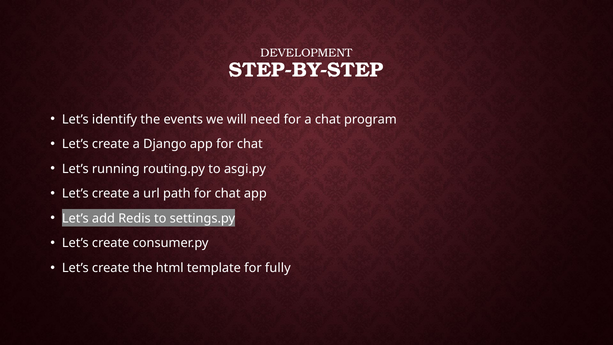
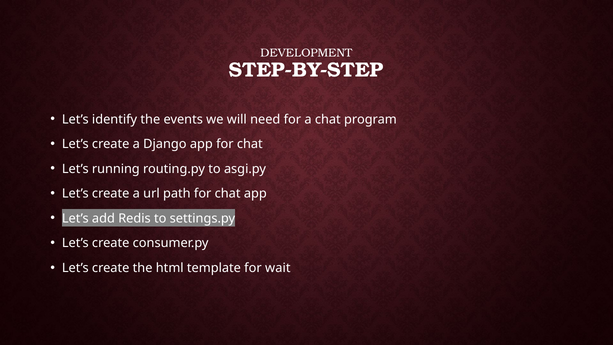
fully: fully -> wait
